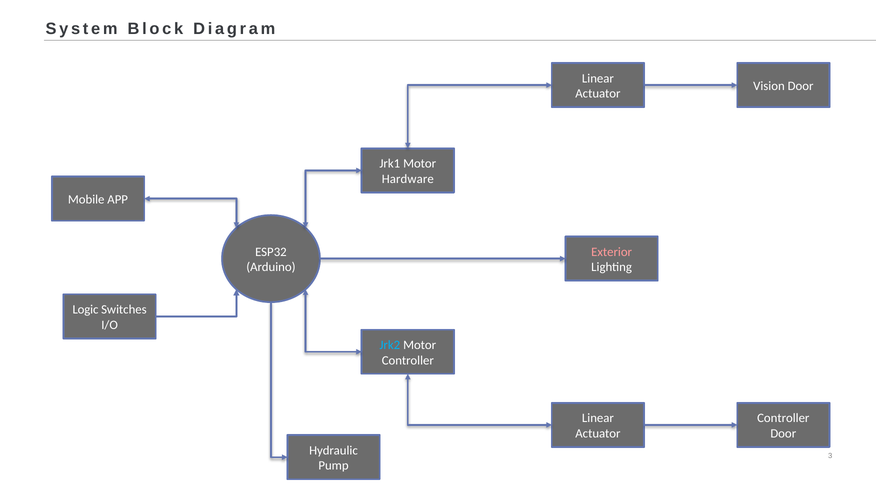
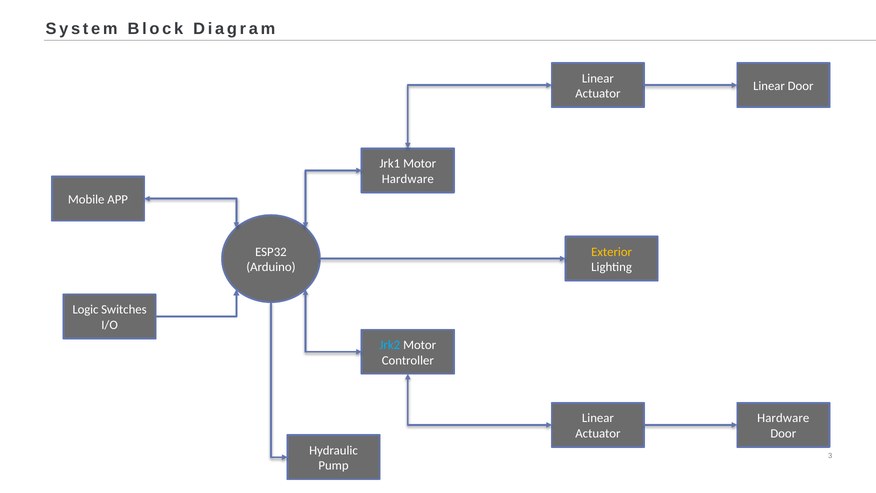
Vision at (769, 86): Vision -> Linear
Exterior colour: pink -> yellow
Controller at (783, 418): Controller -> Hardware
